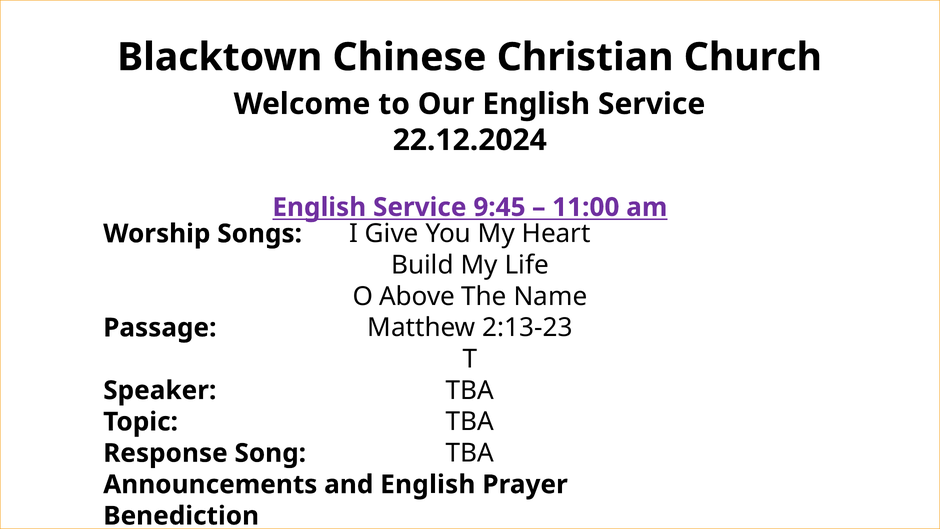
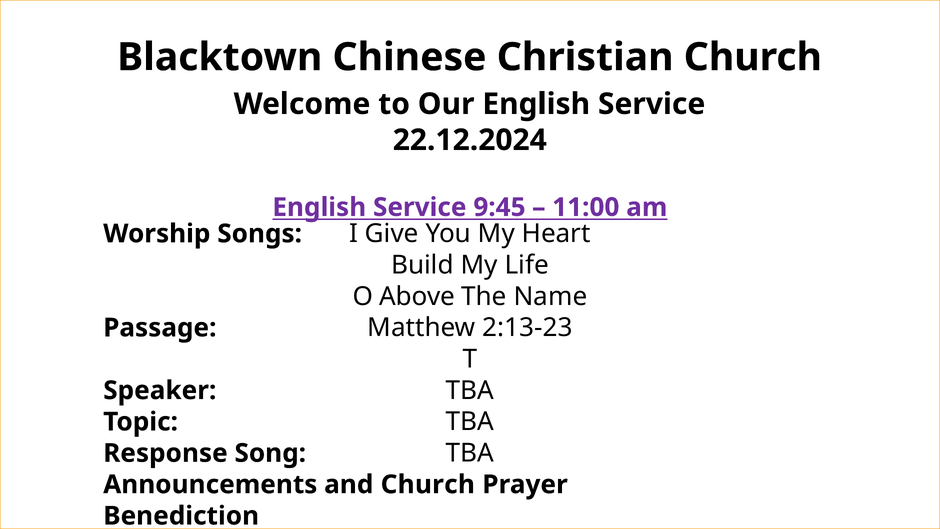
and English: English -> Church
